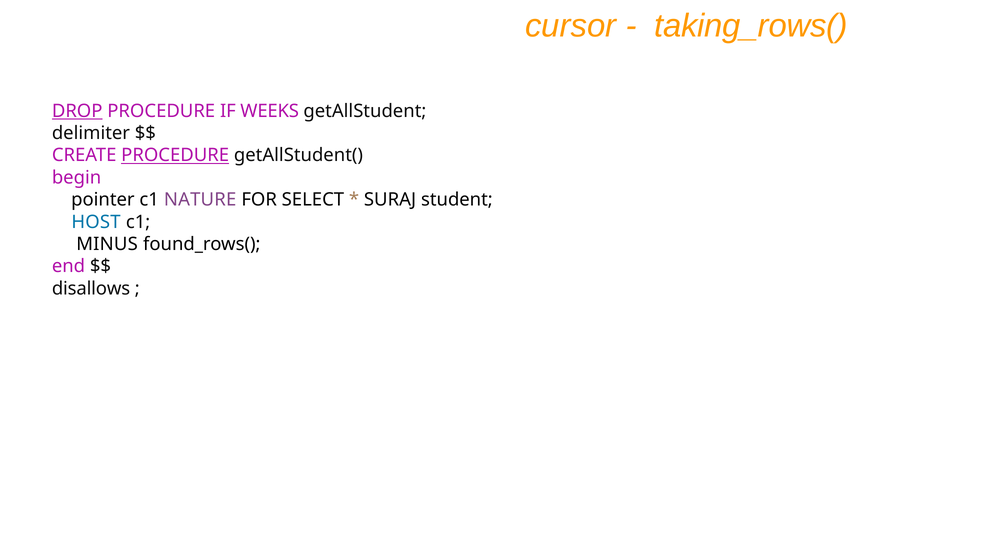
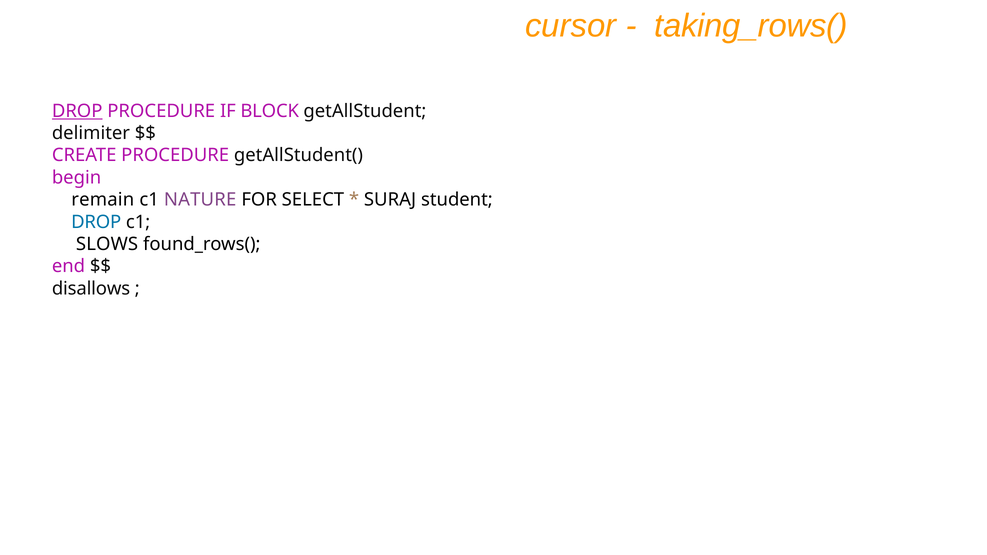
WEEKS: WEEKS -> BLOCK
PROCEDURE at (175, 155) underline: present -> none
pointer: pointer -> remain
HOST at (96, 222): HOST -> DROP
MINUS: MINUS -> SLOWS
